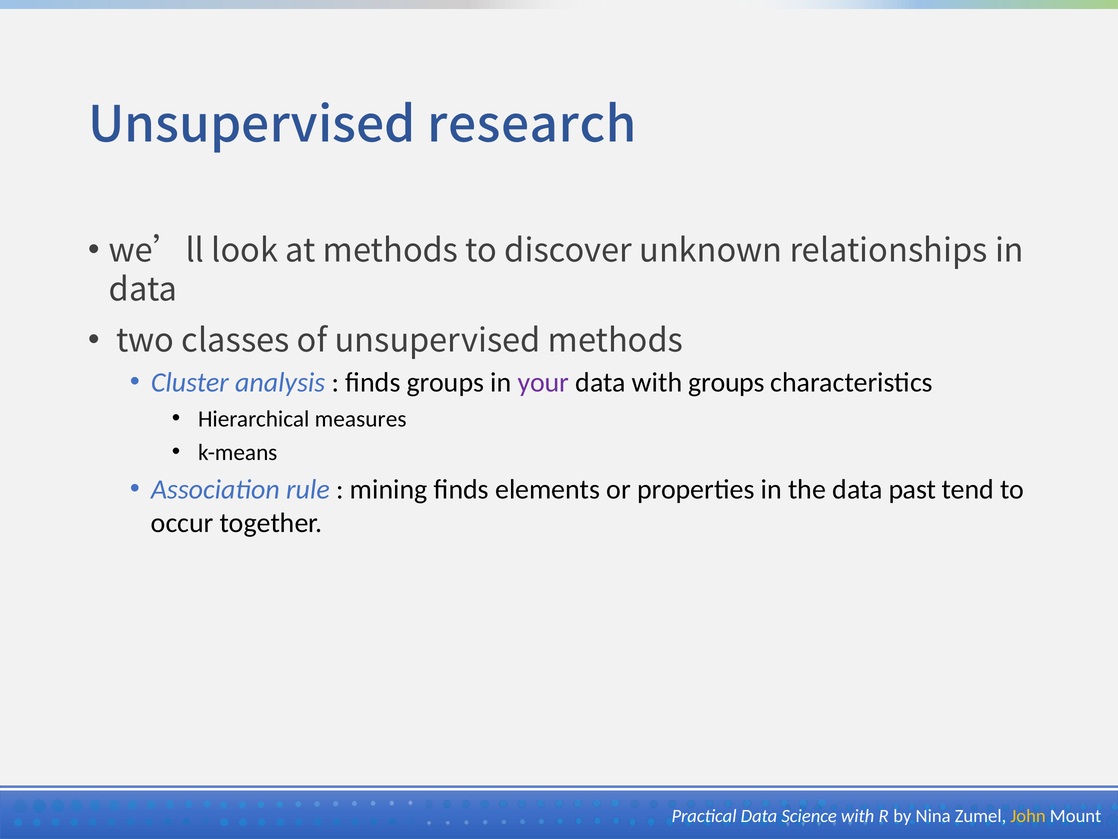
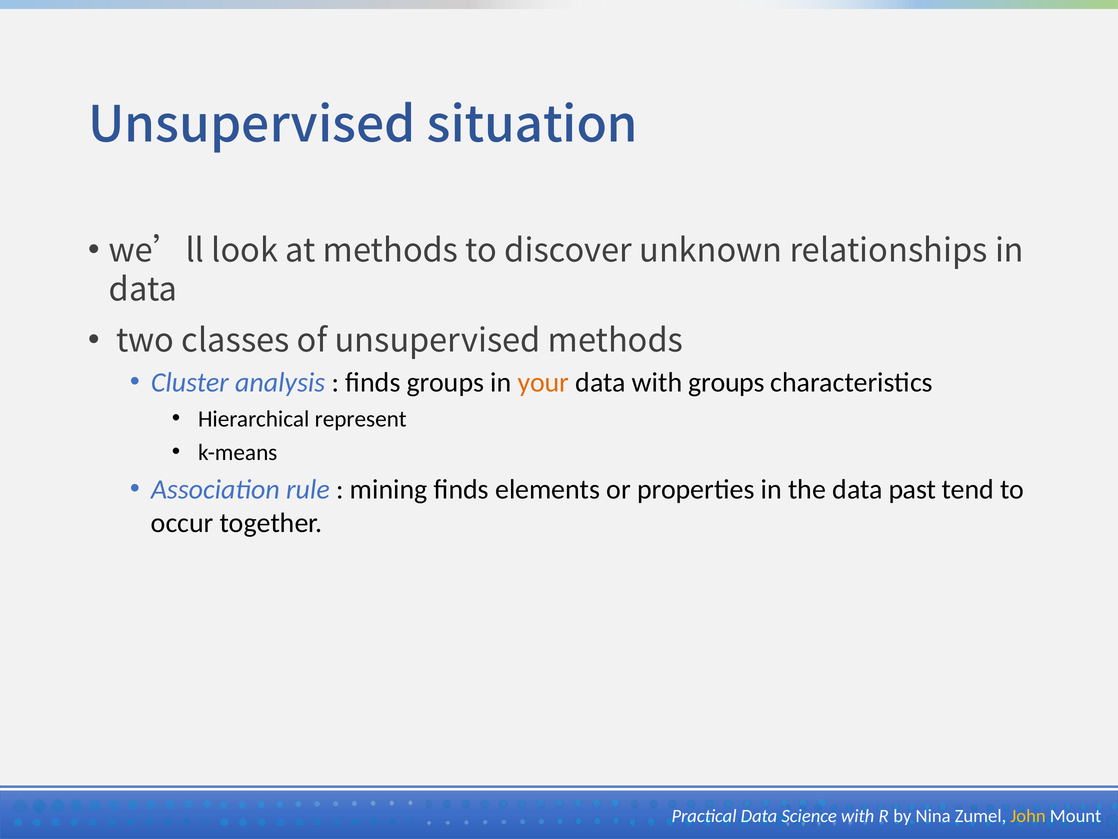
research: research -> situation
your colour: purple -> orange
measures: measures -> represent
